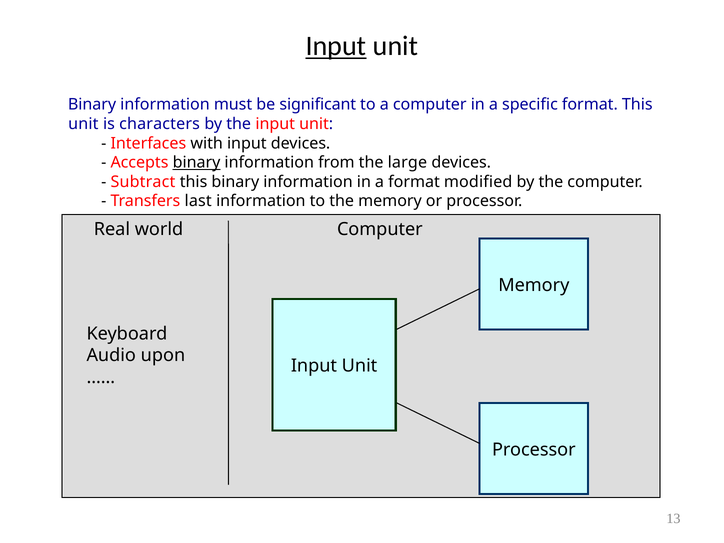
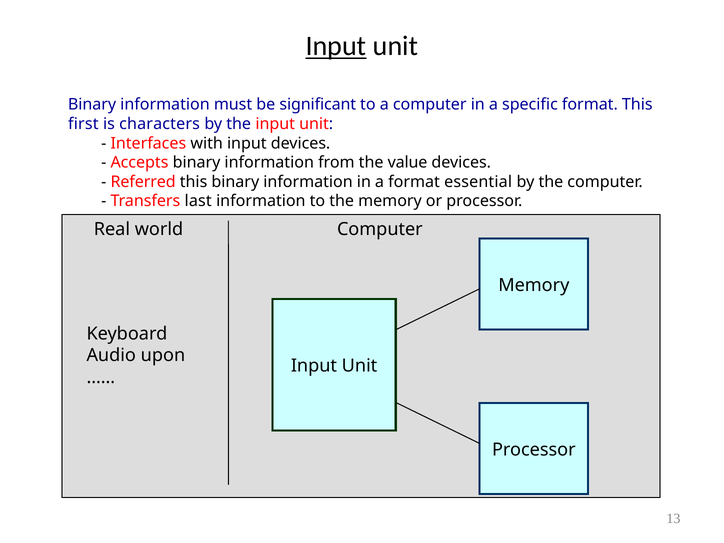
unit at (83, 124): unit -> first
binary at (197, 163) underline: present -> none
large: large -> value
Subtract: Subtract -> Referred
modified: modified -> essential
